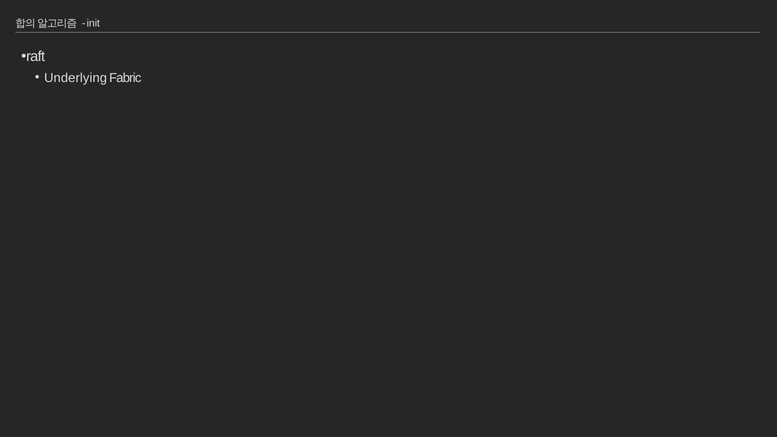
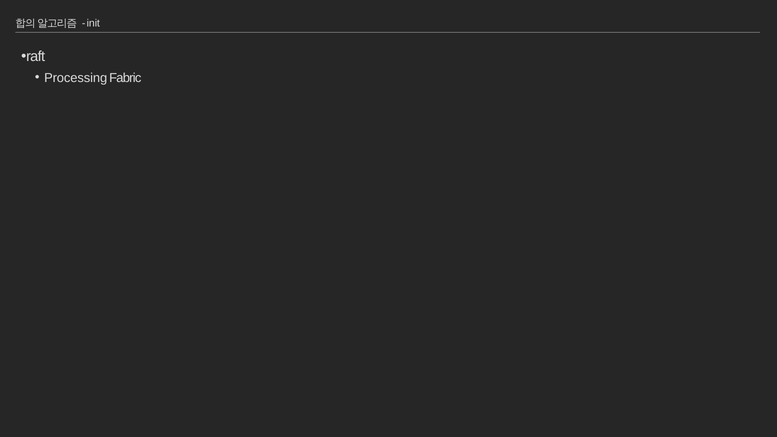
Underlying: Underlying -> Processing
